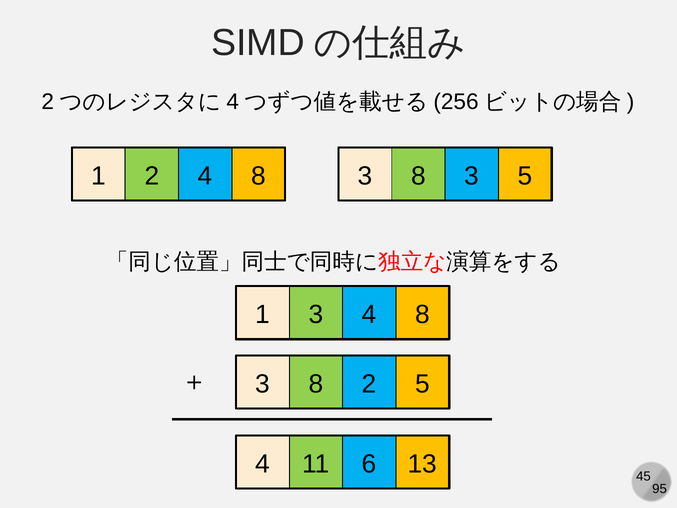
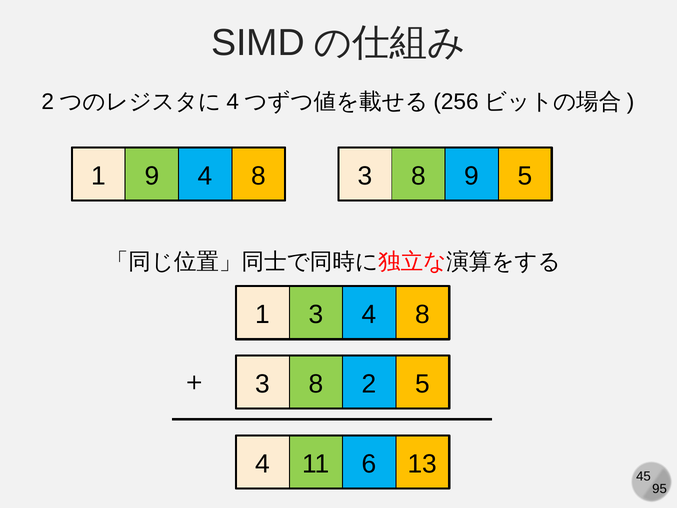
1 2: 2 -> 9
3 8 3: 3 -> 9
